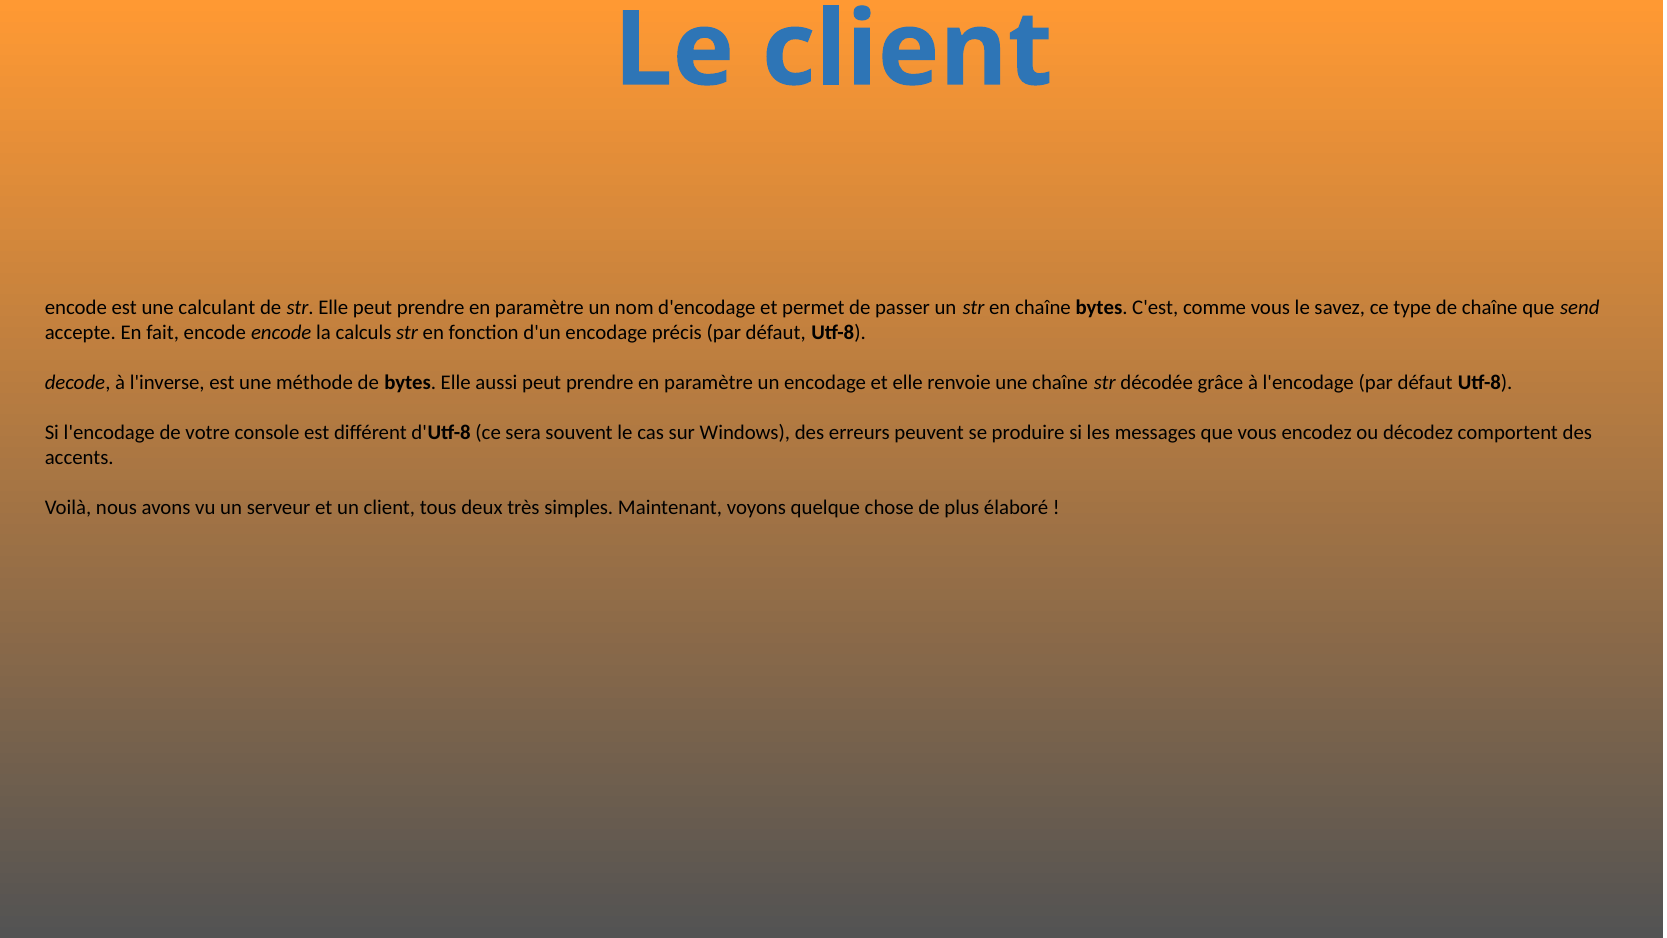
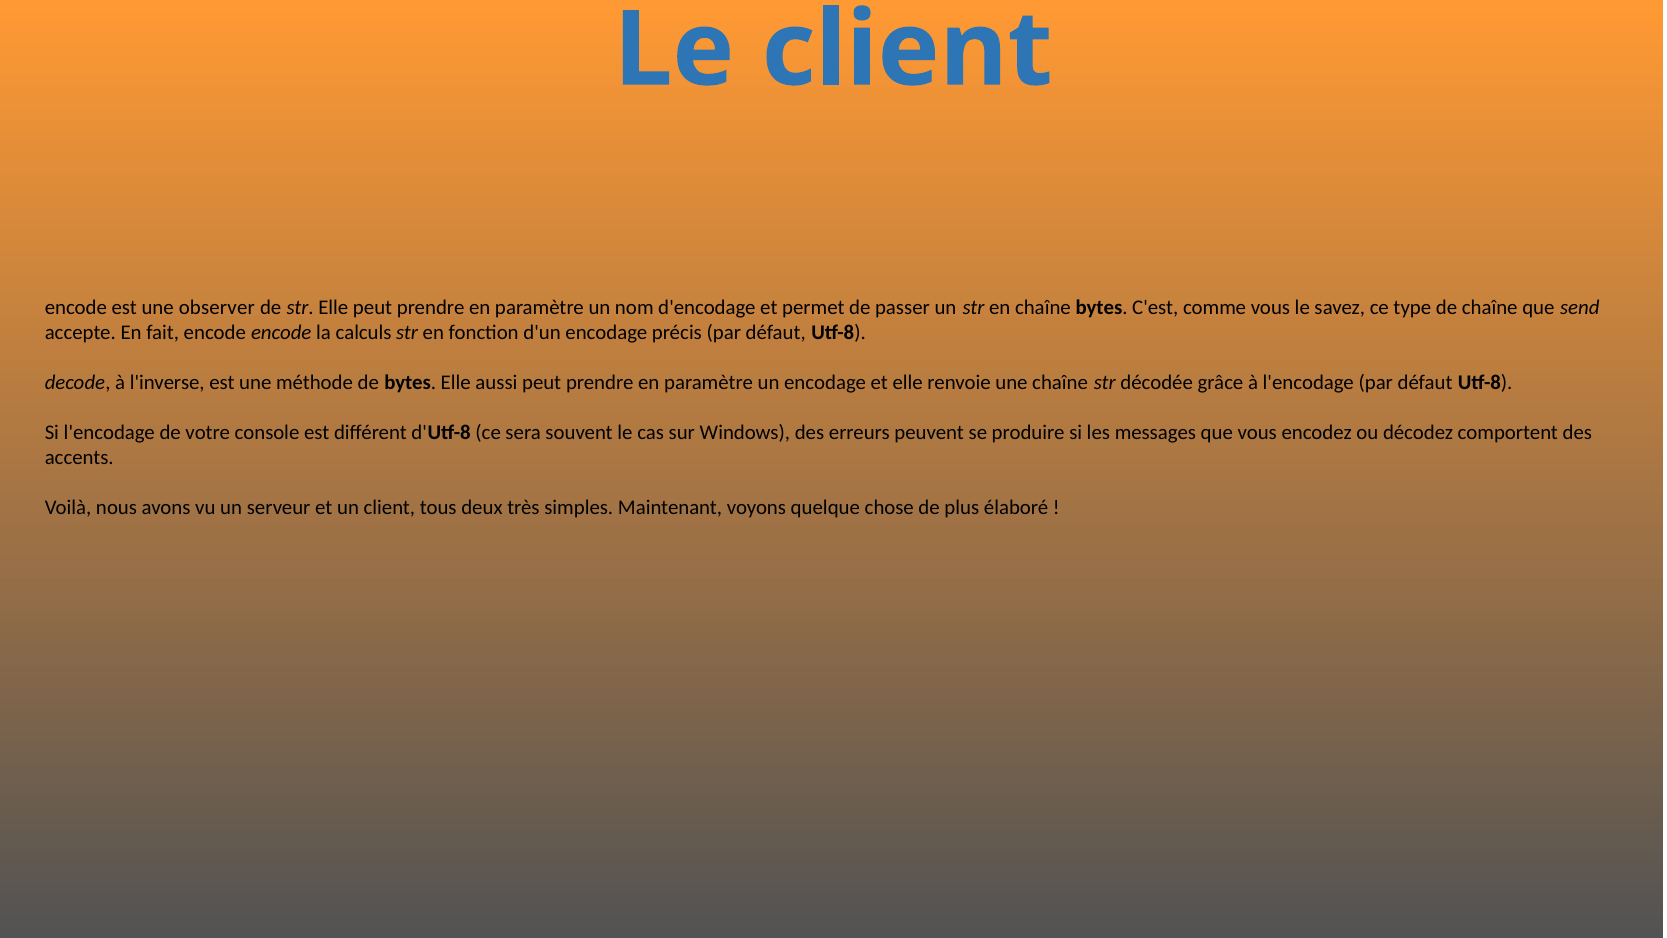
calculant: calculant -> observer
